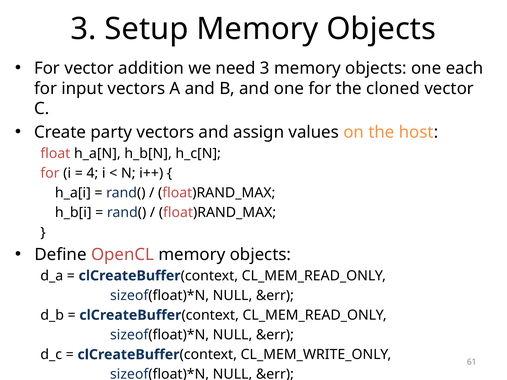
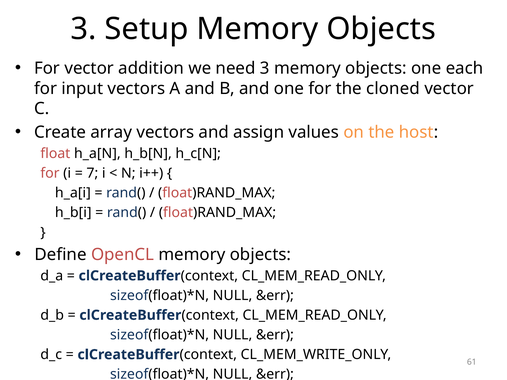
party: party -> array
4: 4 -> 7
